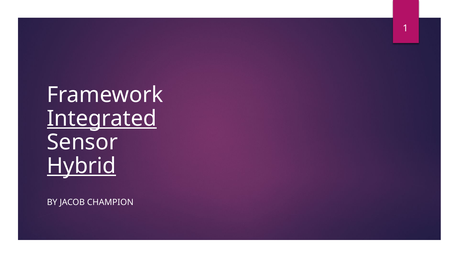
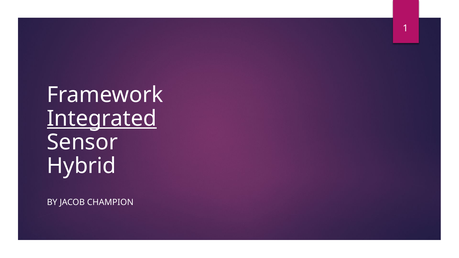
Hybrid underline: present -> none
